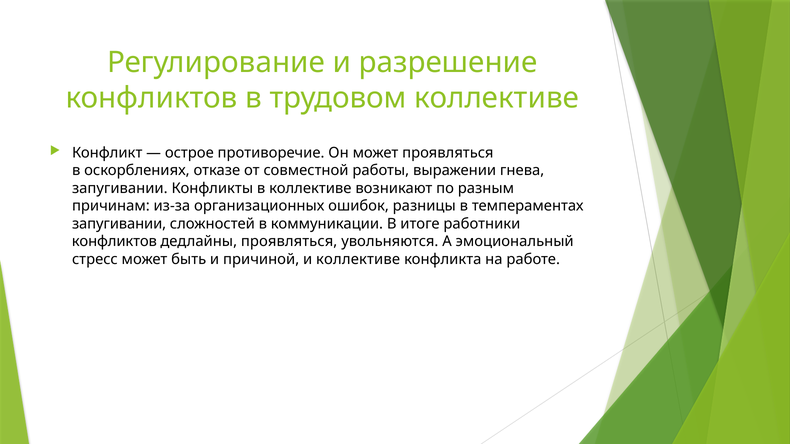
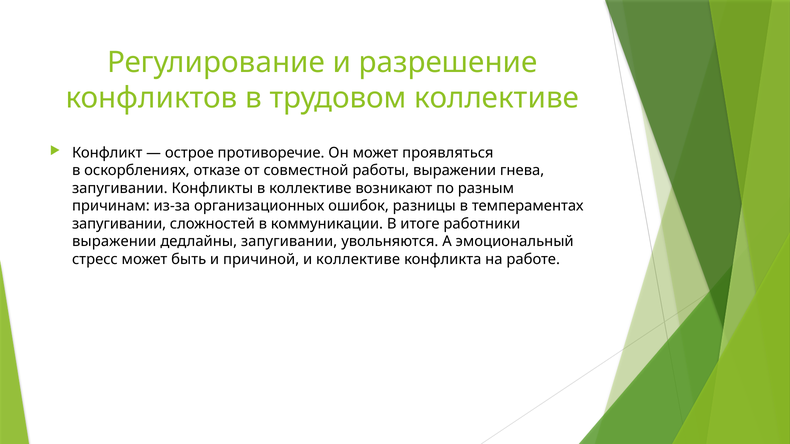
конфликтов at (114, 242): конфликтов -> выражении
дедлайны проявляться: проявляться -> запугивании
